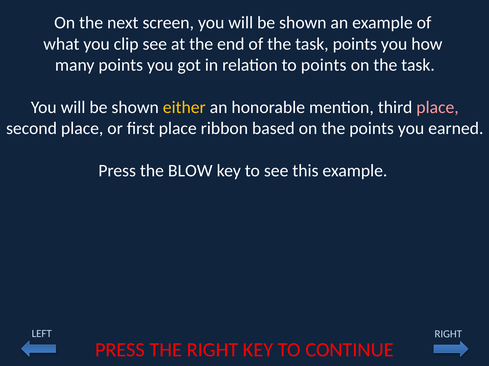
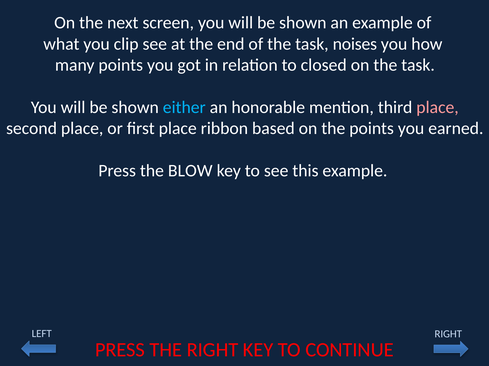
task points: points -> noises
to points: points -> closed
either colour: yellow -> light blue
